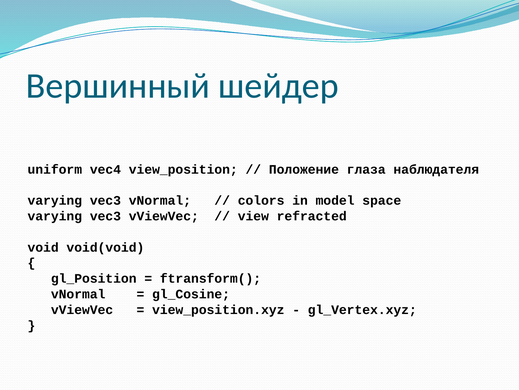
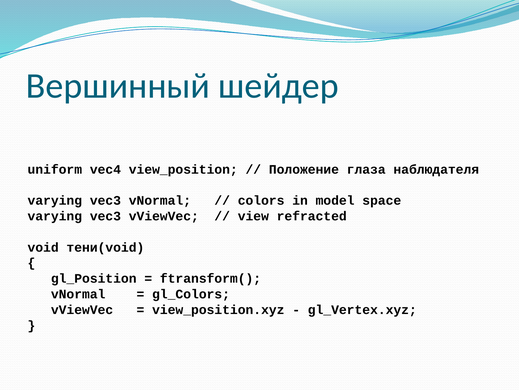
void(void: void(void -> тени(void
gl_Cosine: gl_Cosine -> gl_Colors
